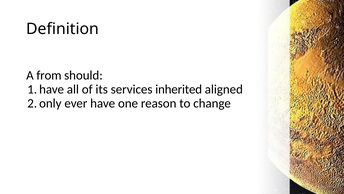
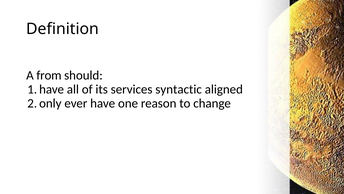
inherited: inherited -> syntactic
